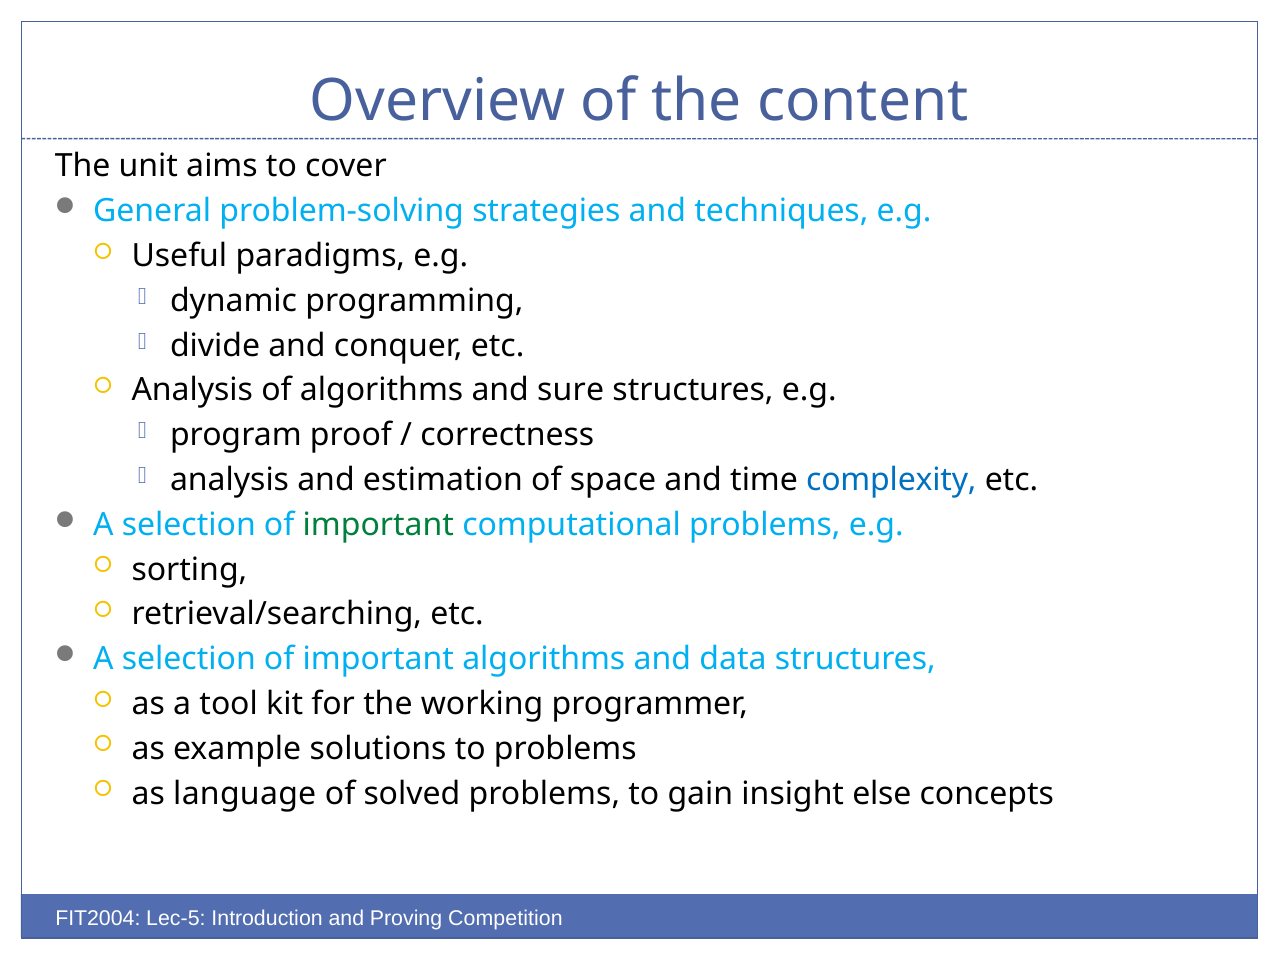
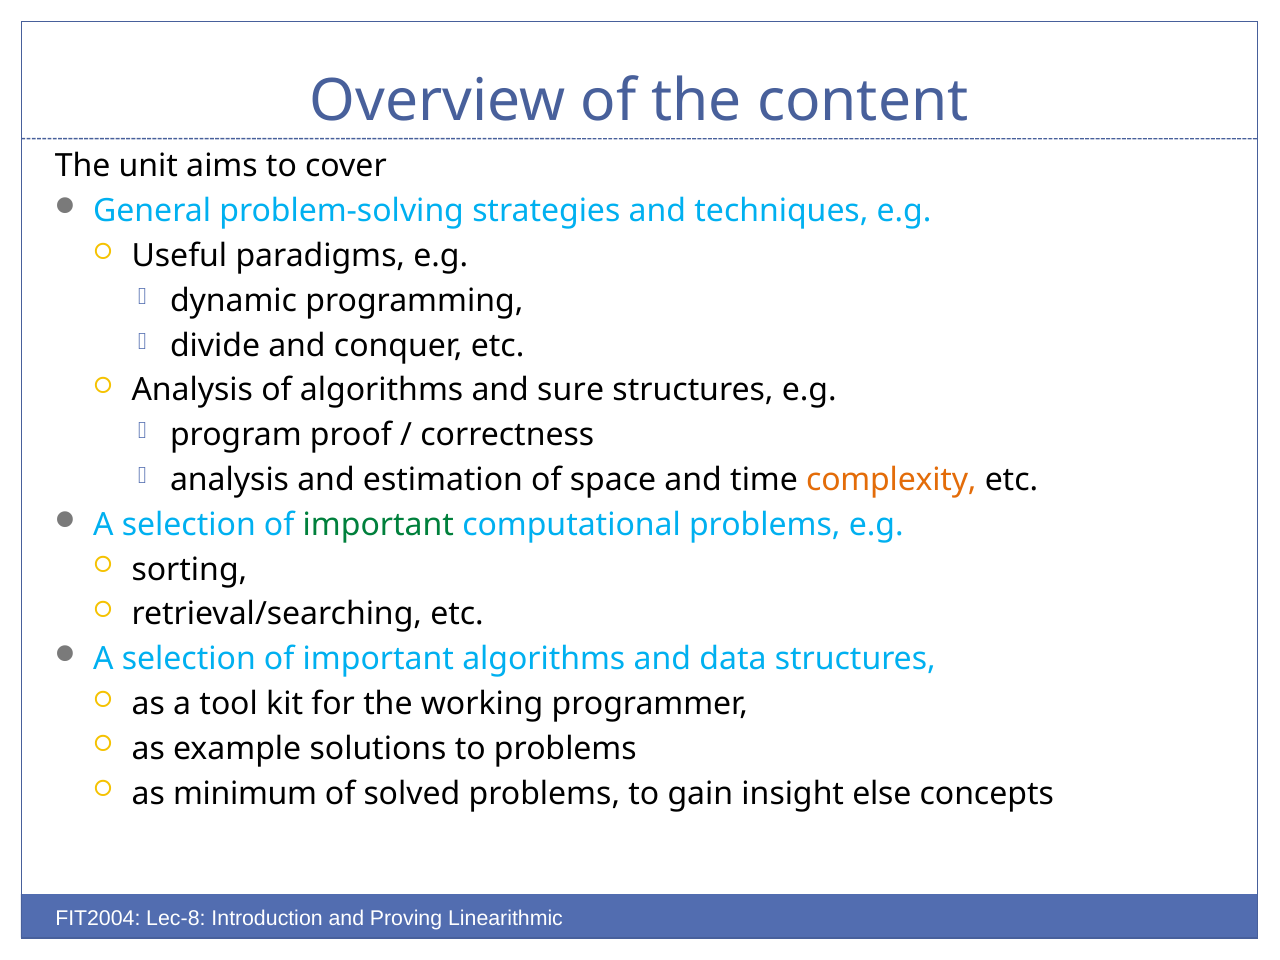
complexity colour: blue -> orange
language: language -> minimum
Lec-5: Lec-5 -> Lec-8
Competition: Competition -> Linearithmic
